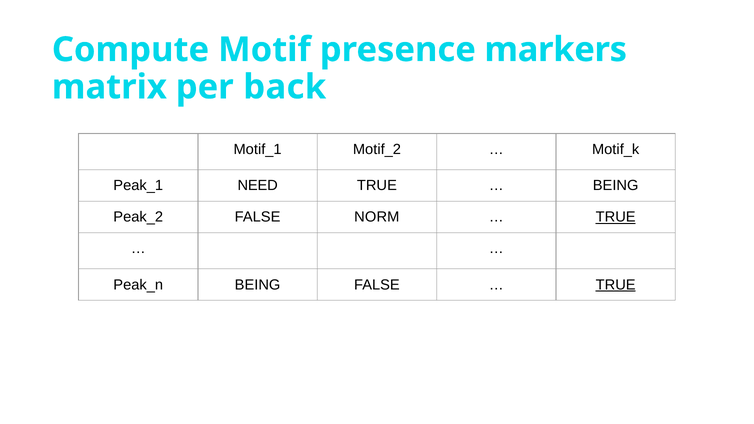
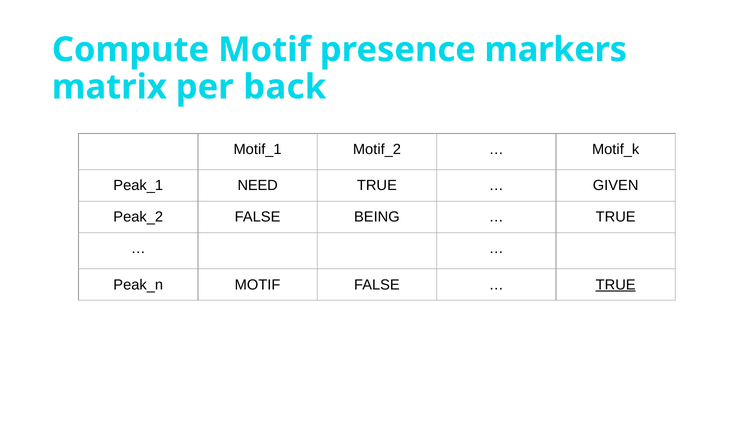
BEING at (616, 186): BEING -> GIVEN
NORM: NORM -> BEING
TRUE at (616, 217) underline: present -> none
BEING at (258, 285): BEING -> MOTIF
